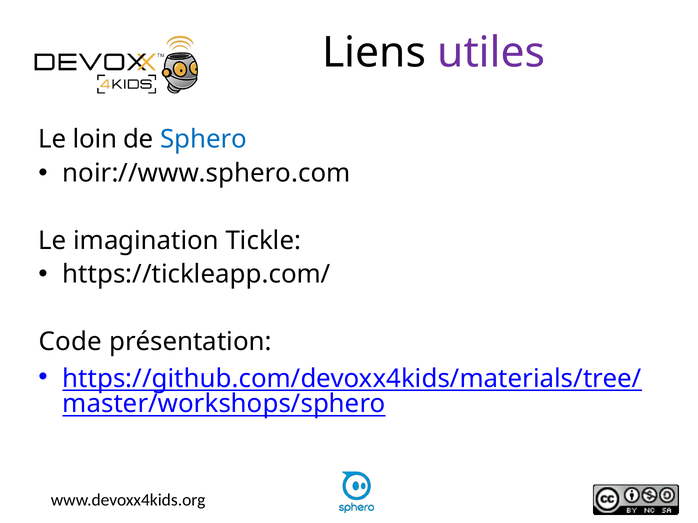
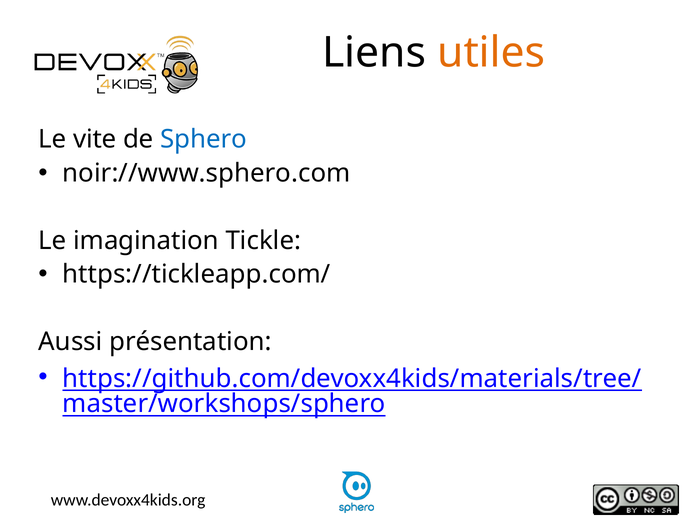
utiles colour: purple -> orange
loin: loin -> vite
Code: Code -> Aussi
